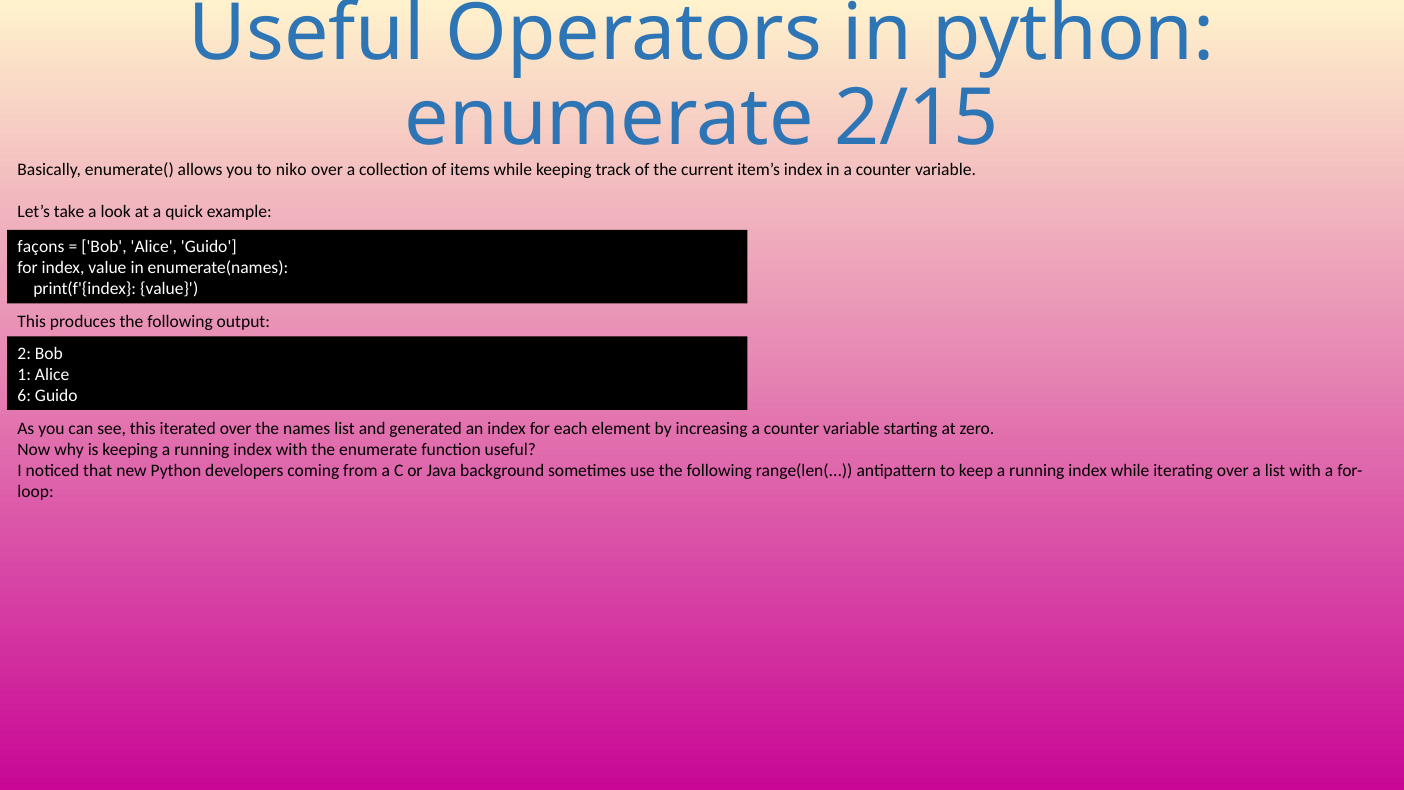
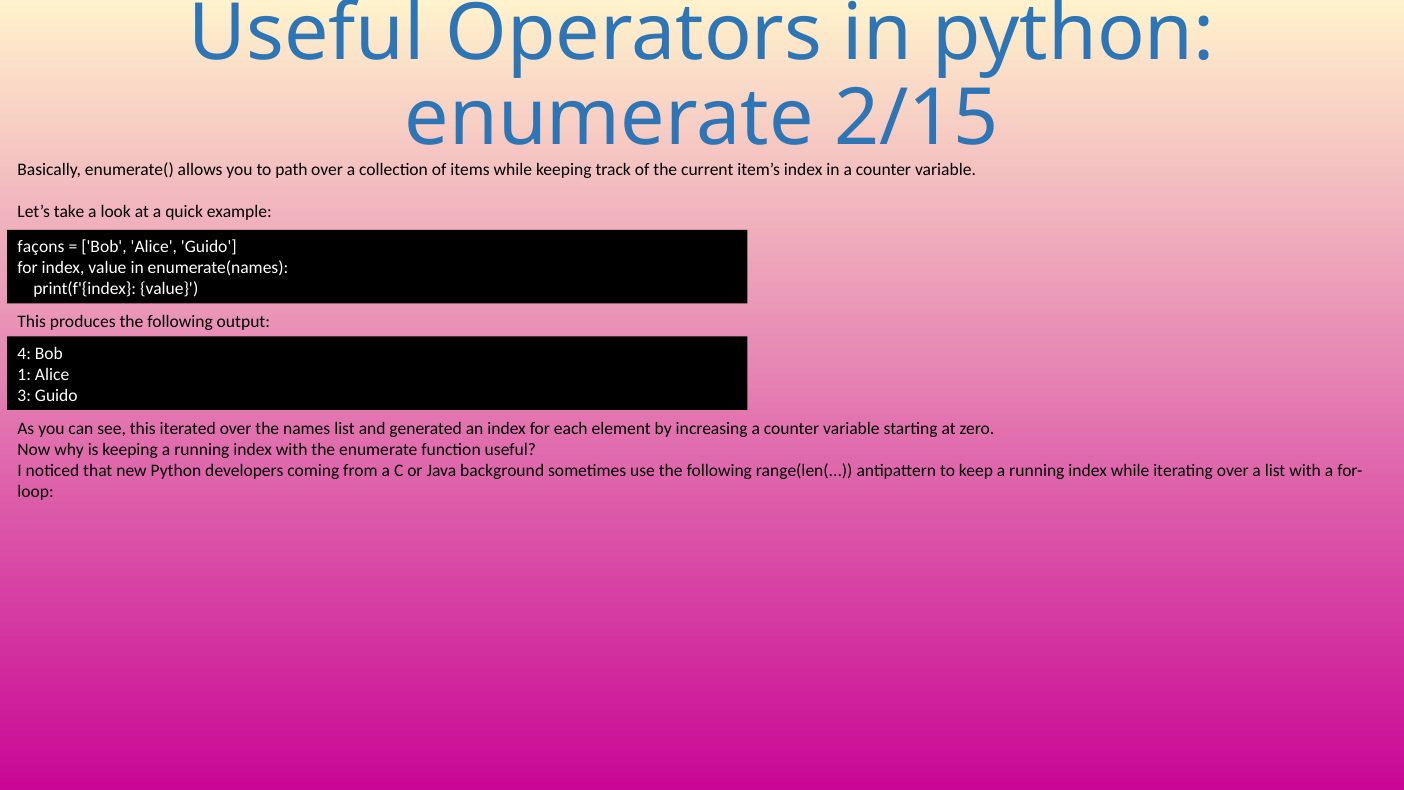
niko: niko -> path
2: 2 -> 4
6: 6 -> 3
